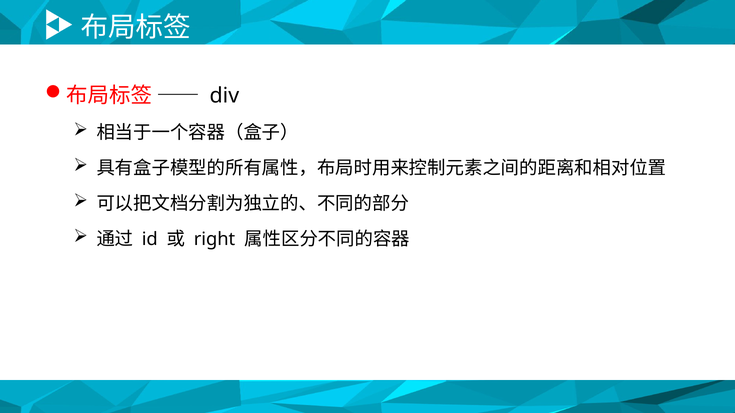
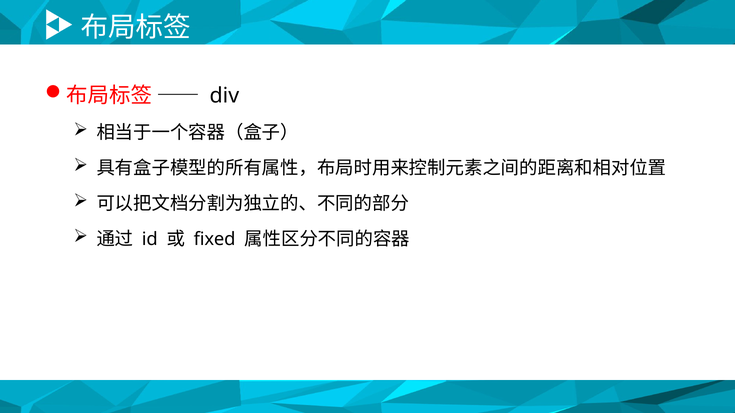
right: right -> fixed
